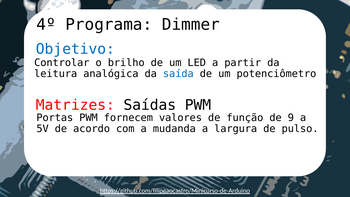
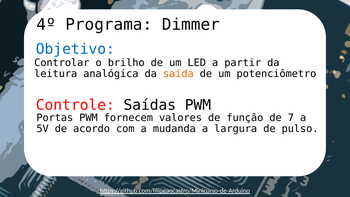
saída colour: blue -> orange
Matrizes: Matrizes -> Controle
9: 9 -> 7
